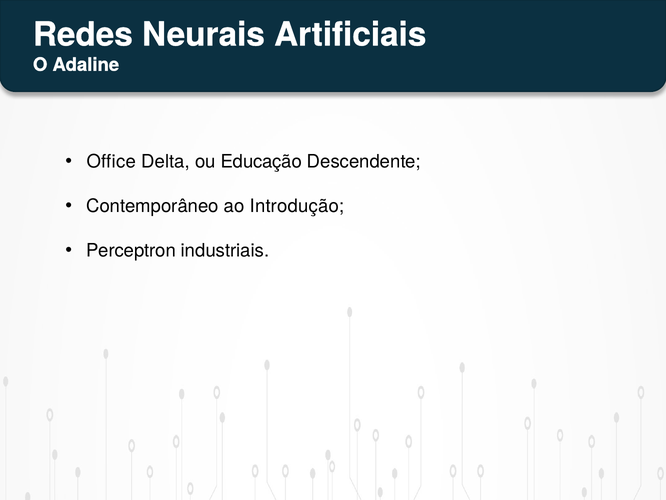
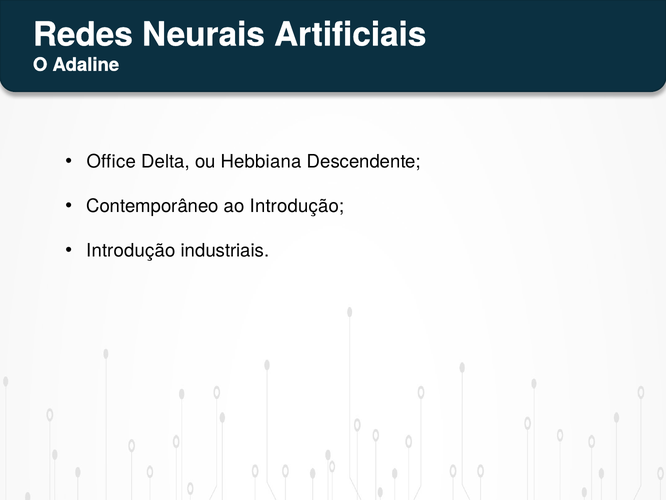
Educação: Educação -> Hebbiana
Perceptron at (131, 251): Perceptron -> Introdução
